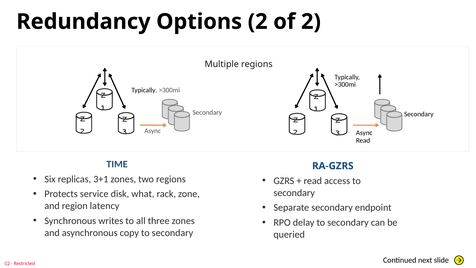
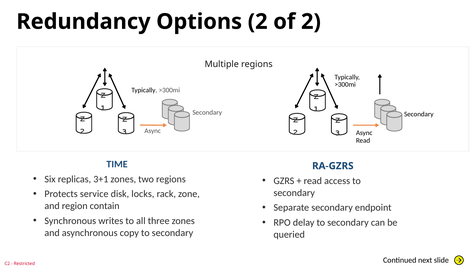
what: what -> locks
latency: latency -> contain
